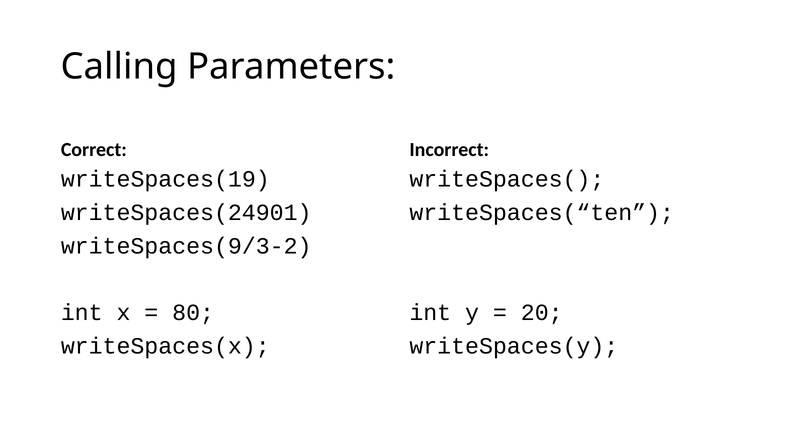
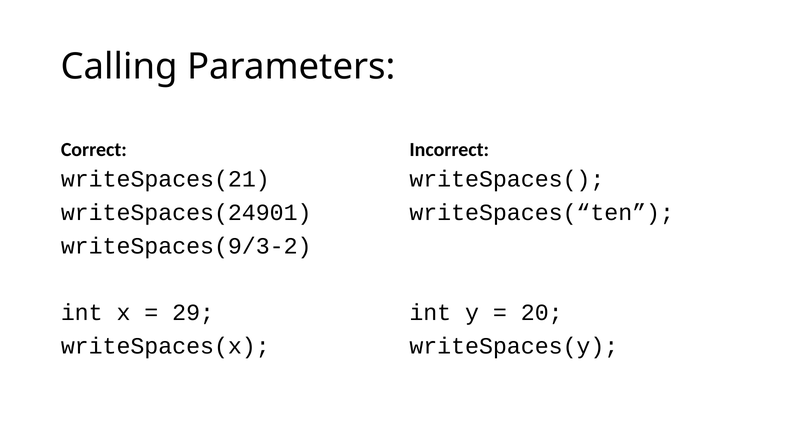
writeSpaces(19: writeSpaces(19 -> writeSpaces(21
80: 80 -> 29
